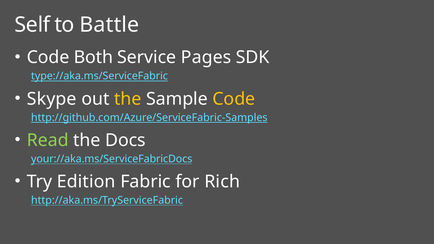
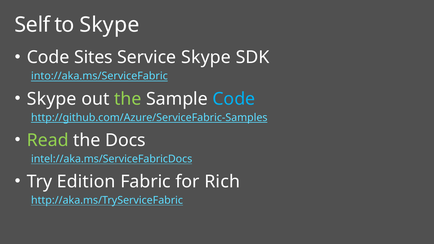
to Battle: Battle -> Skype
Both: Both -> Sites
Service Pages: Pages -> Skype
type://aka.ms/ServiceFabric: type://aka.ms/ServiceFabric -> into://aka.ms/ServiceFabric
the at (128, 99) colour: yellow -> light green
Code at (234, 99) colour: yellow -> light blue
your://aka.ms/ServiceFabricDocs: your://aka.ms/ServiceFabricDocs -> intel://aka.ms/ServiceFabricDocs
